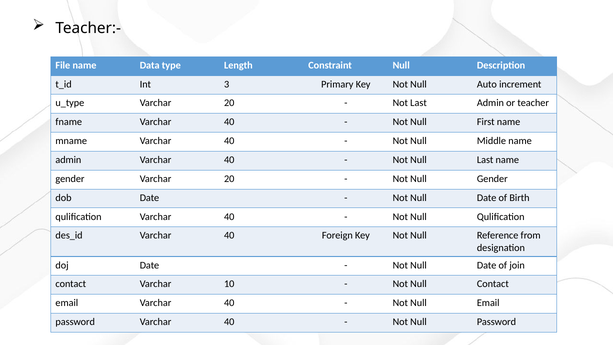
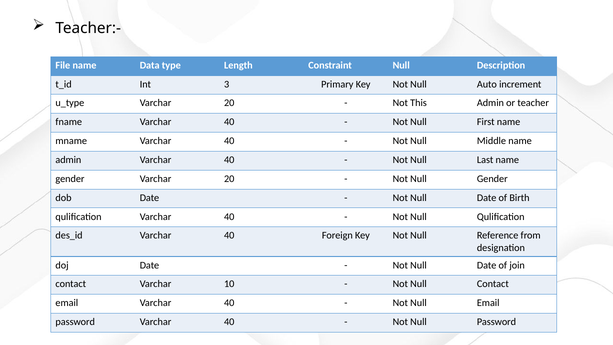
Not Last: Last -> This
